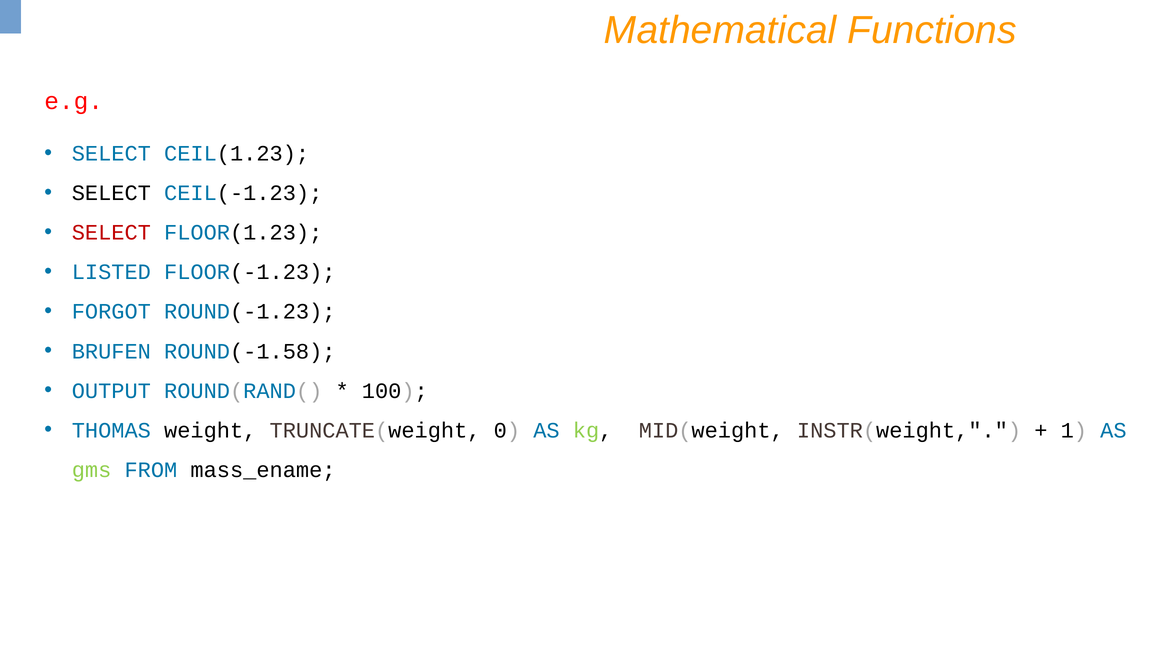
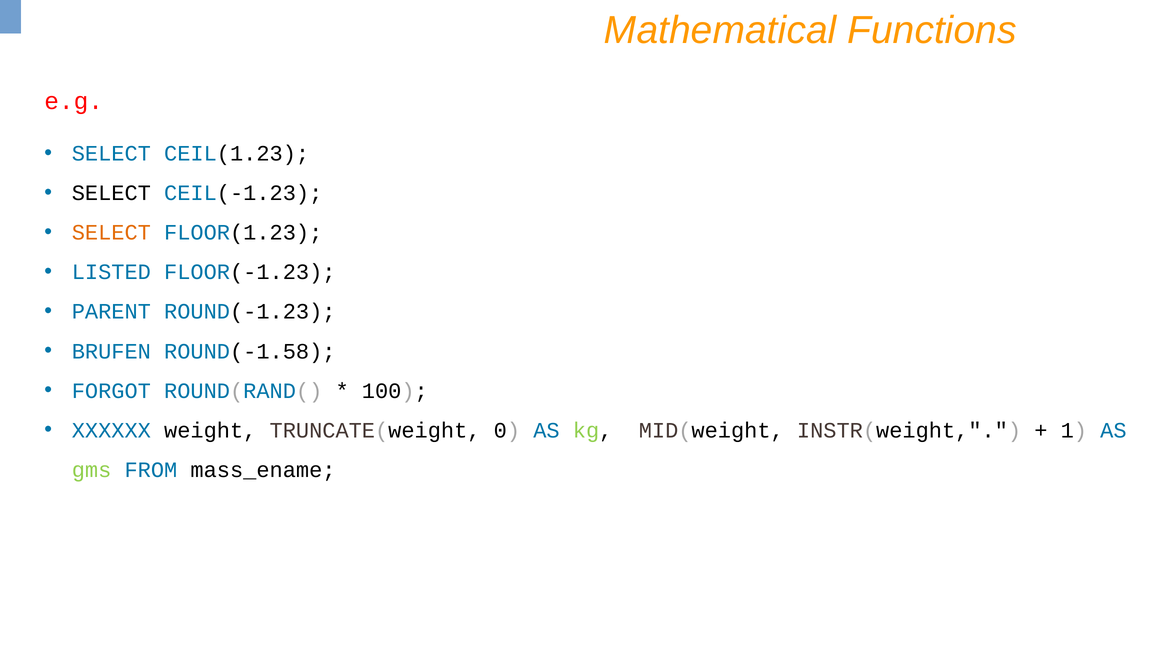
SELECT at (111, 233) colour: red -> orange
FORGOT: FORGOT -> PARENT
OUTPUT: OUTPUT -> FORGOT
THOMAS: THOMAS -> XXXXXX
